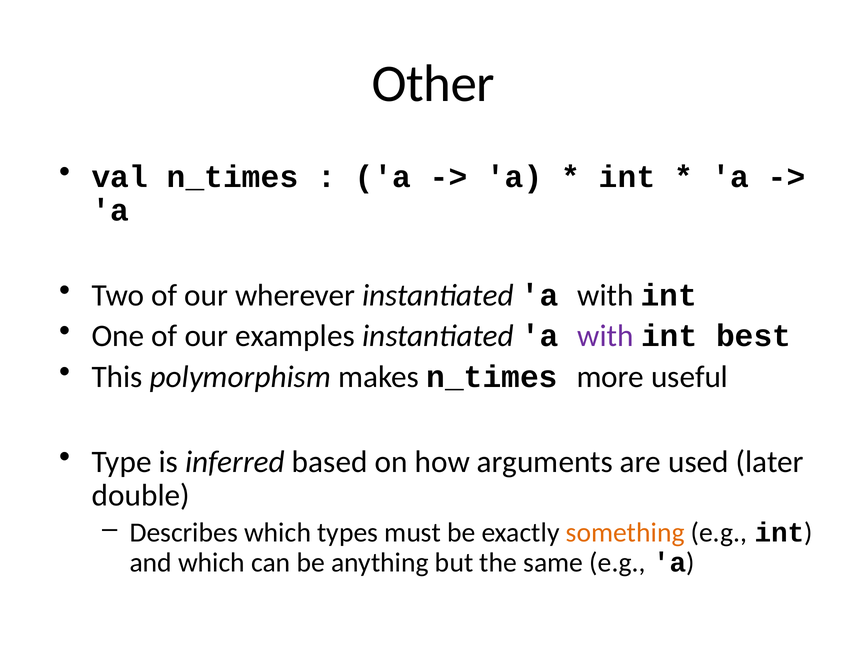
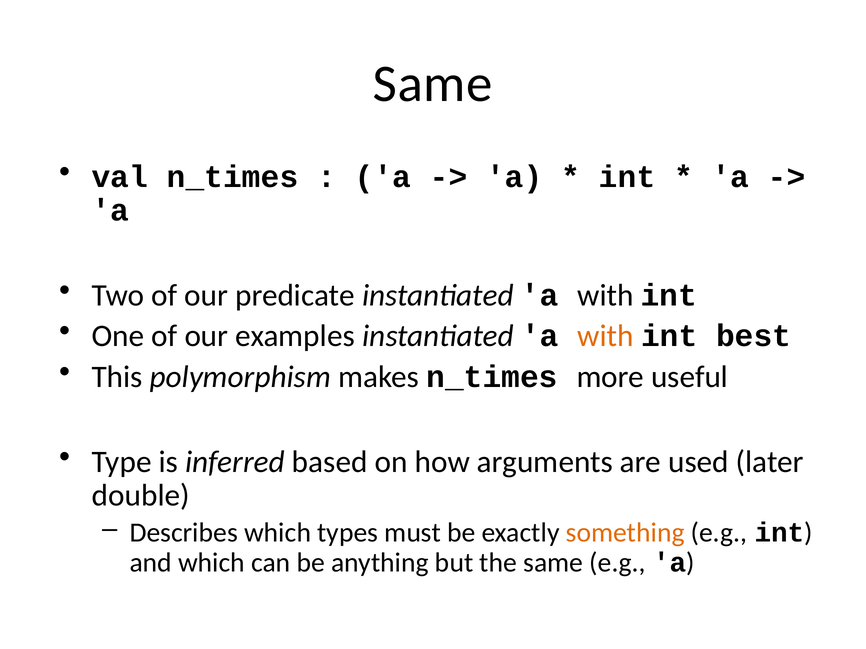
Other at (433, 84): Other -> Same
wherever: wherever -> predicate
with at (606, 336) colour: purple -> orange
